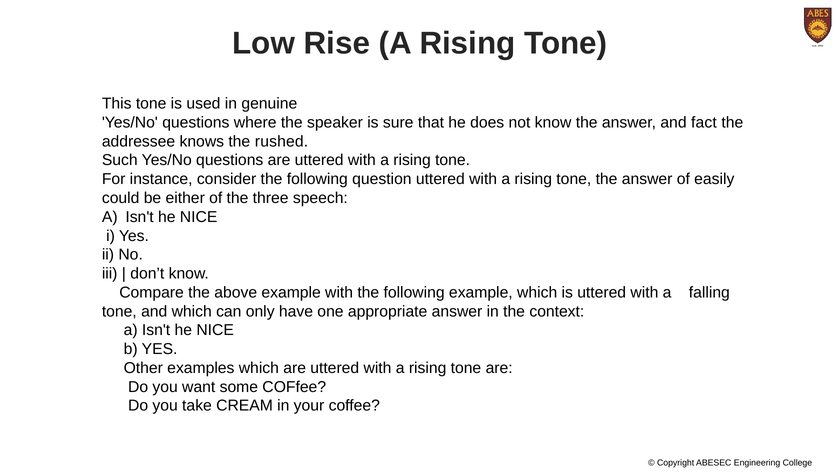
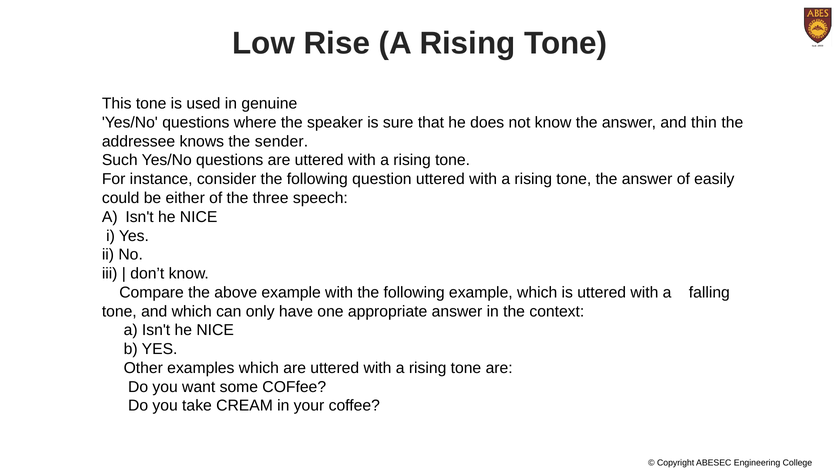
fact: fact -> thin
rushed: rushed -> sender
